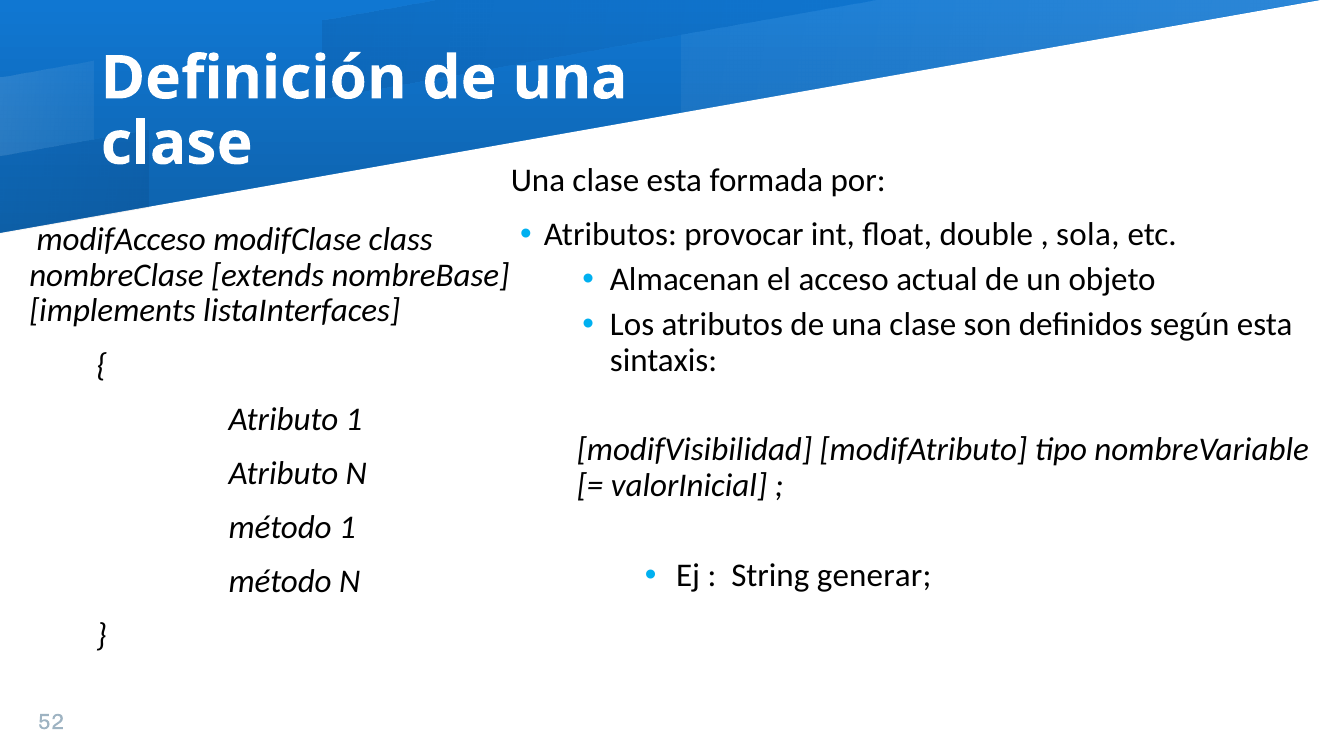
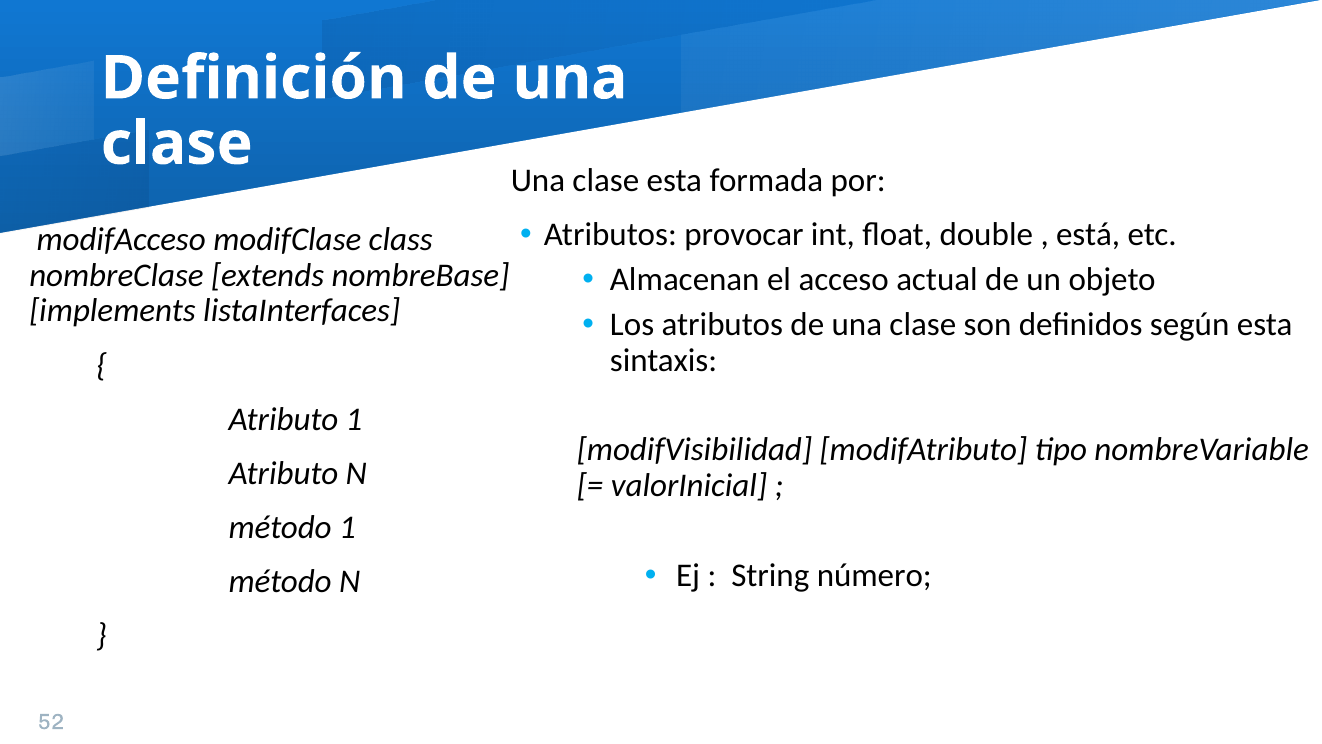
sola: sola -> está
generar: generar -> número
